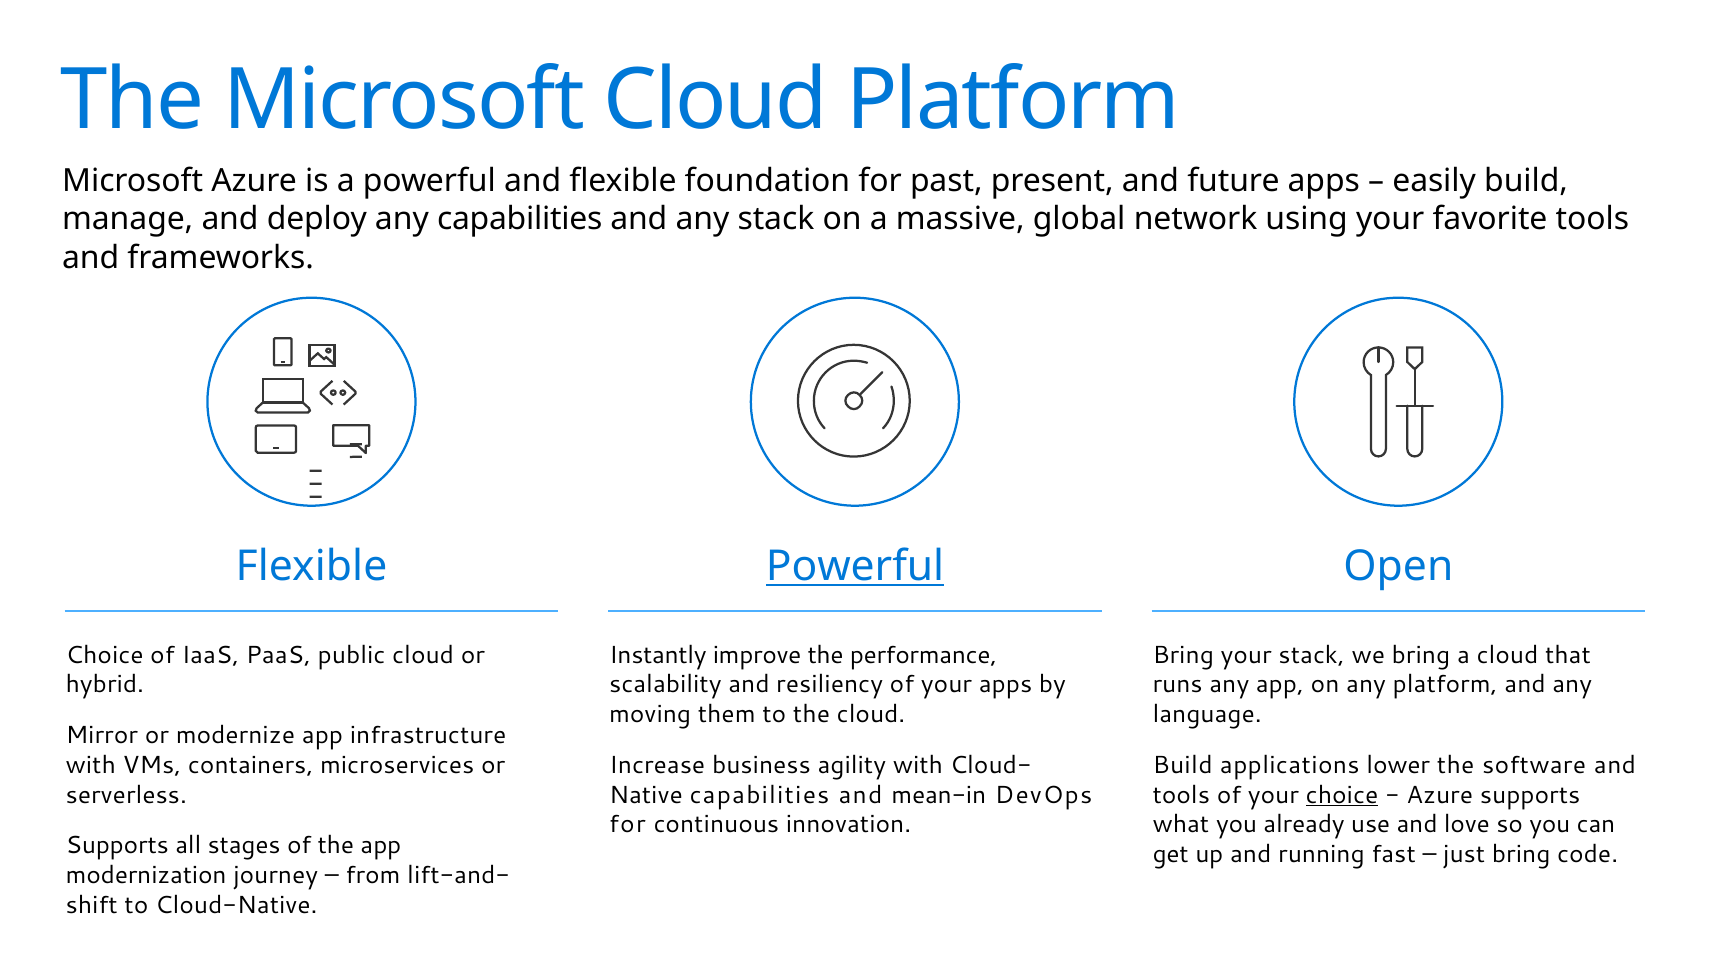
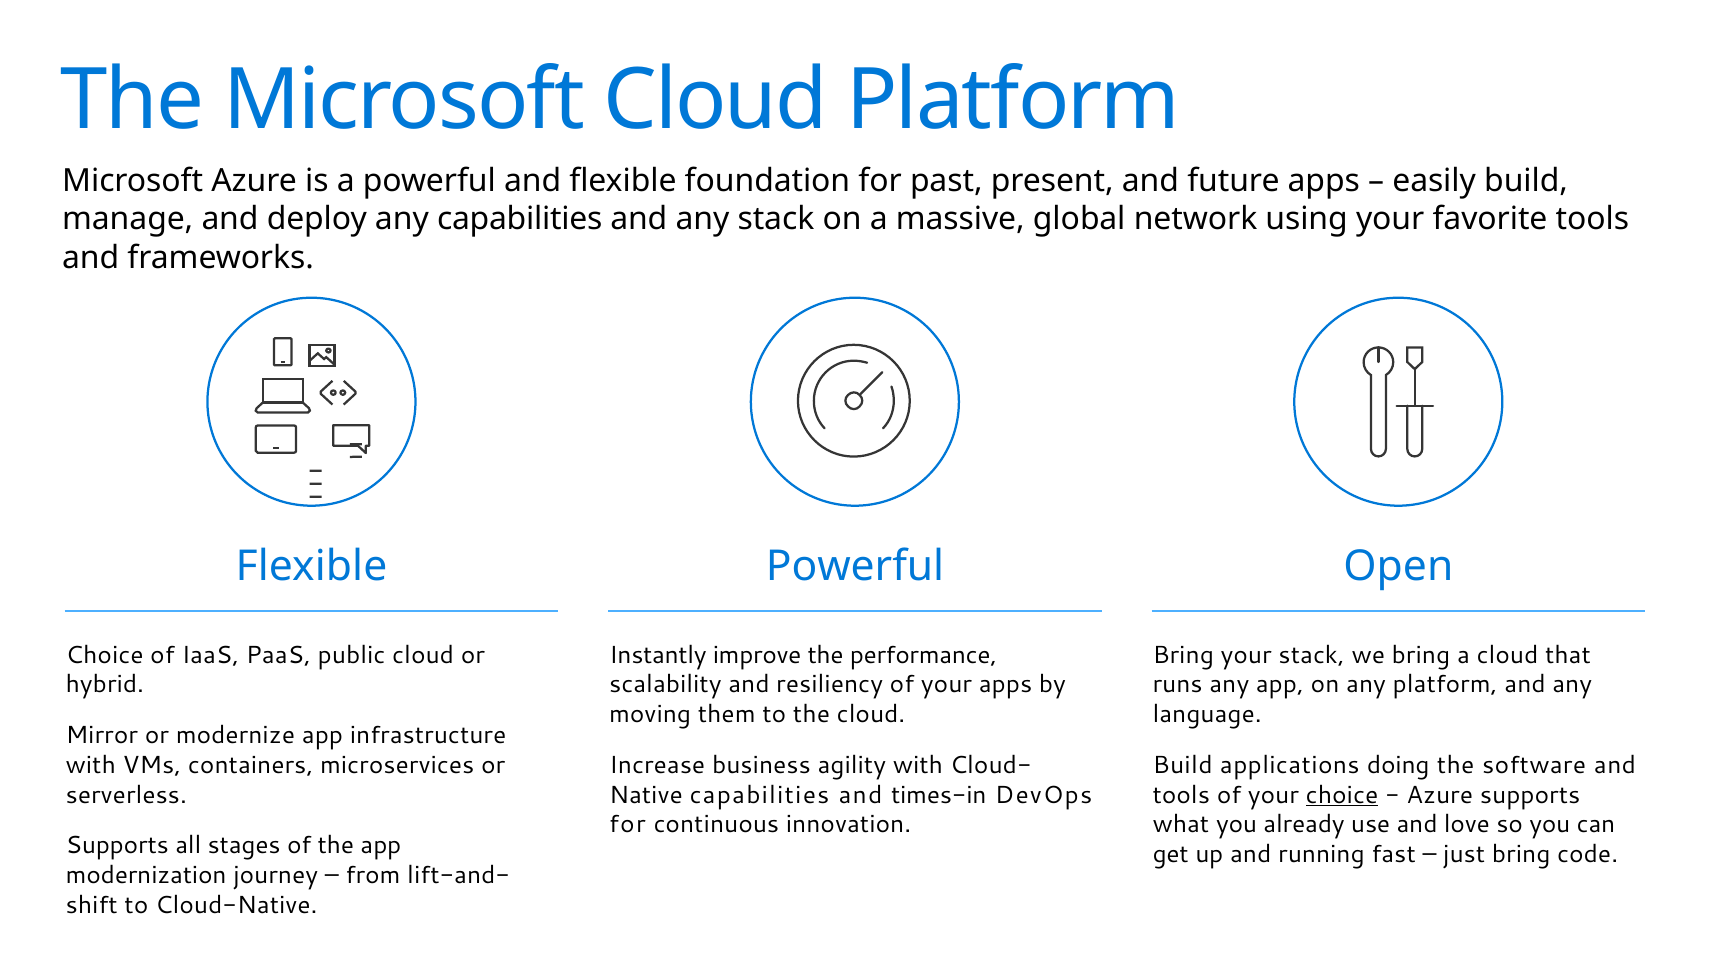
Powerful at (855, 567) underline: present -> none
lower: lower -> doing
mean-in: mean-in -> times-in
